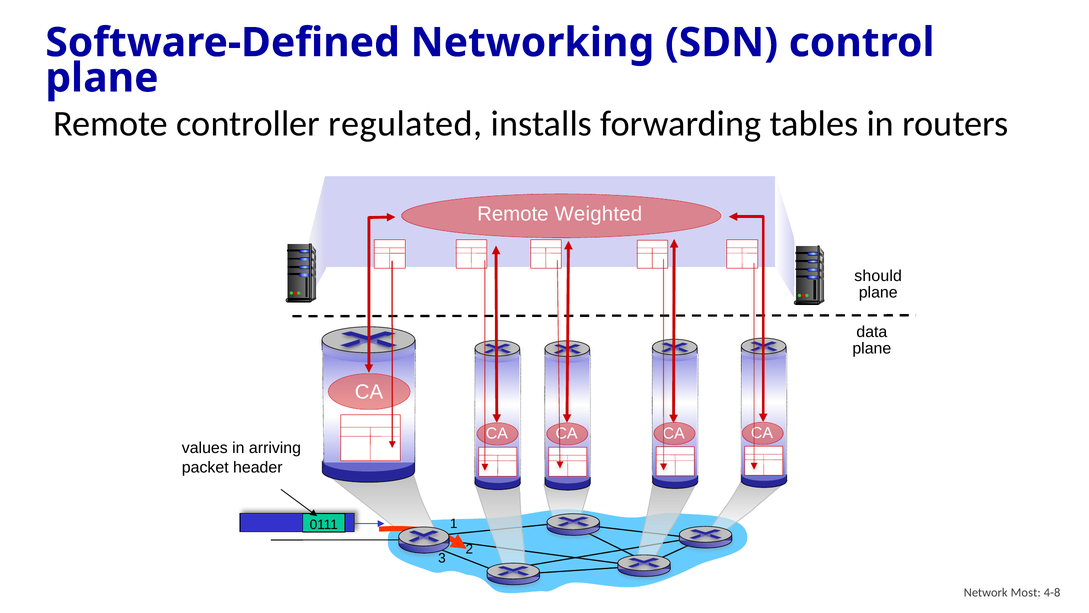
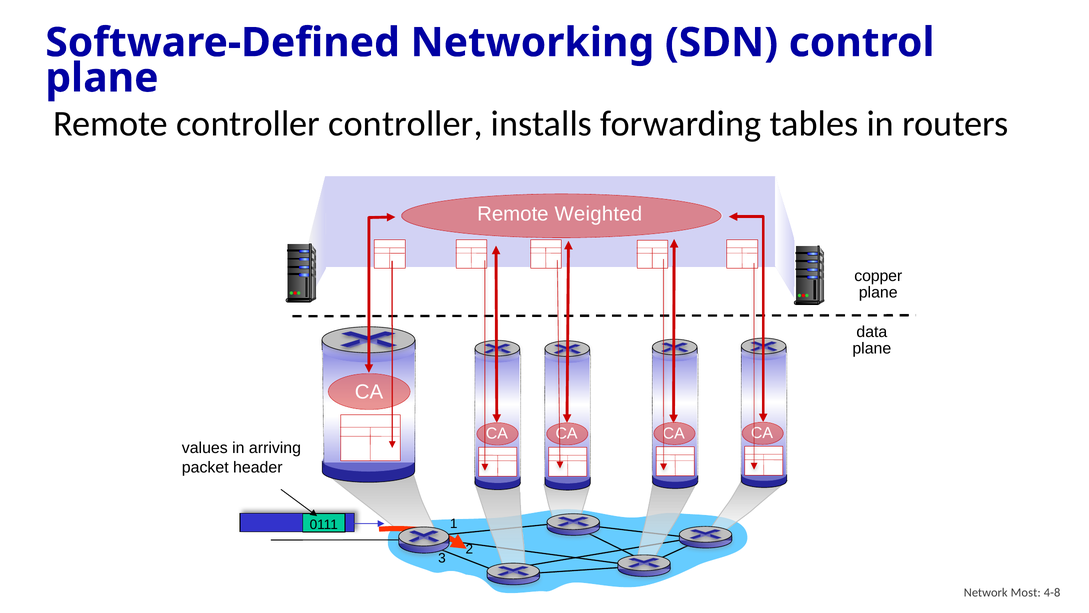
controller regulated: regulated -> controller
should: should -> copper
